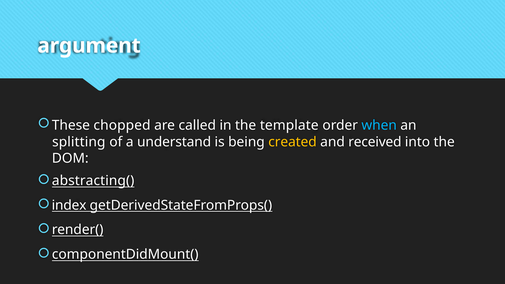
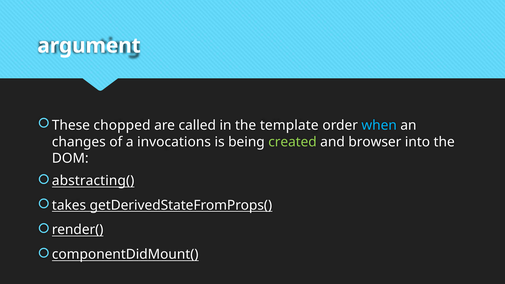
splitting: splitting -> changes
understand: understand -> invocations
created colour: yellow -> light green
received: received -> browser
index: index -> takes
